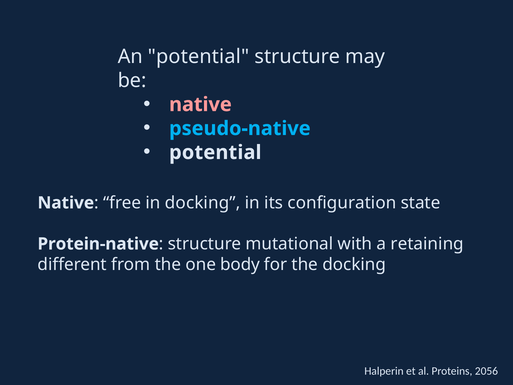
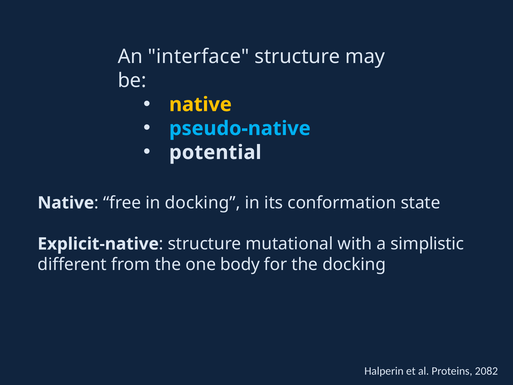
An potential: potential -> interface
native at (200, 104) colour: pink -> yellow
configuration: configuration -> conformation
Protein-native: Protein-native -> Explicit-native
retaining: retaining -> simplistic
2056: 2056 -> 2082
